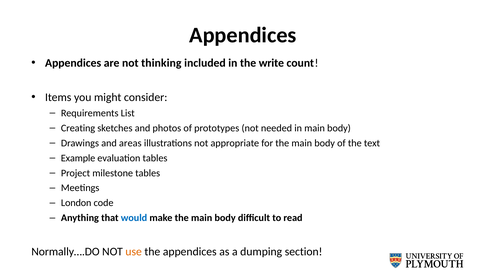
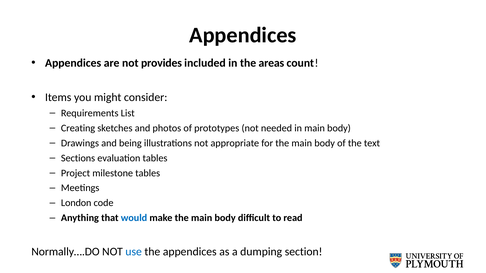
thinking: thinking -> provides
write: write -> areas
areas: areas -> being
Example: Example -> Sections
use colour: orange -> blue
